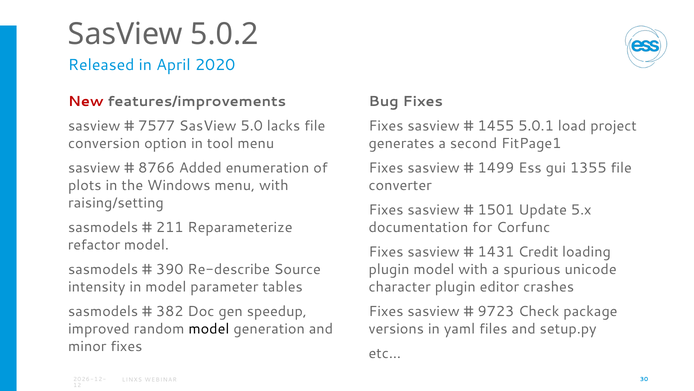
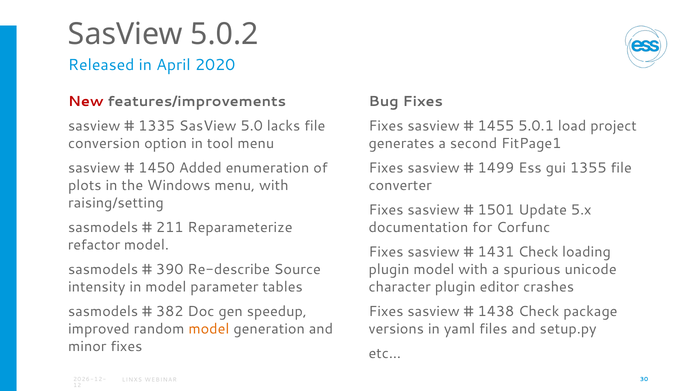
7577: 7577 -> 1335
8766: 8766 -> 1450
1431 Credit: Credit -> Check
9723: 9723 -> 1438
model at (209, 328) colour: black -> orange
